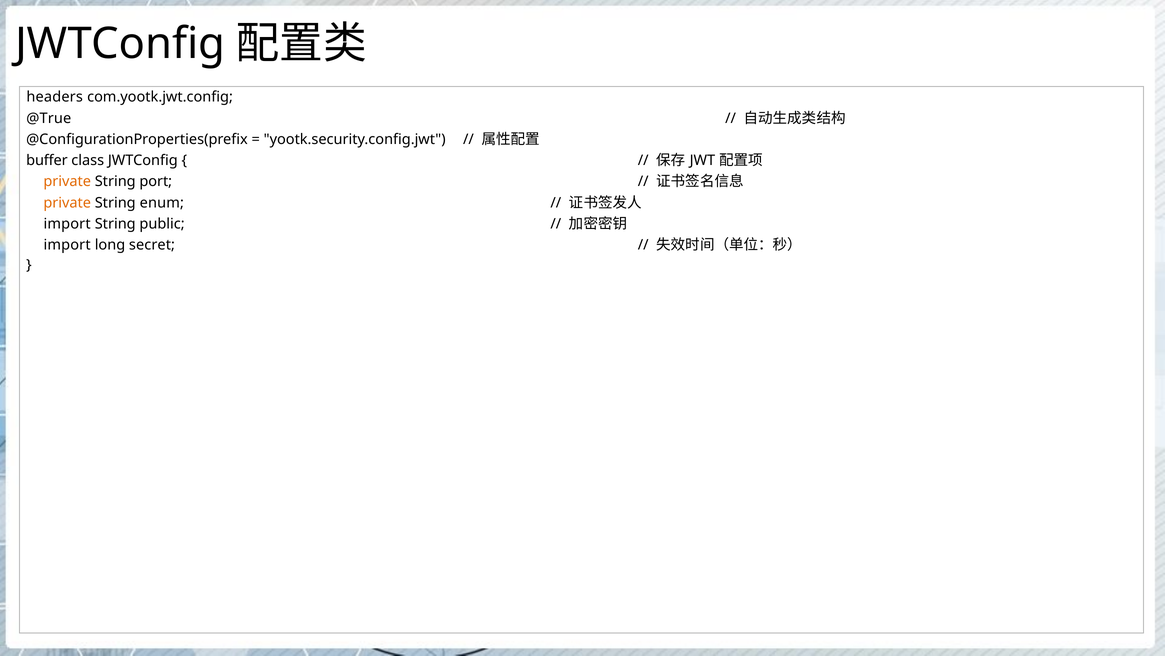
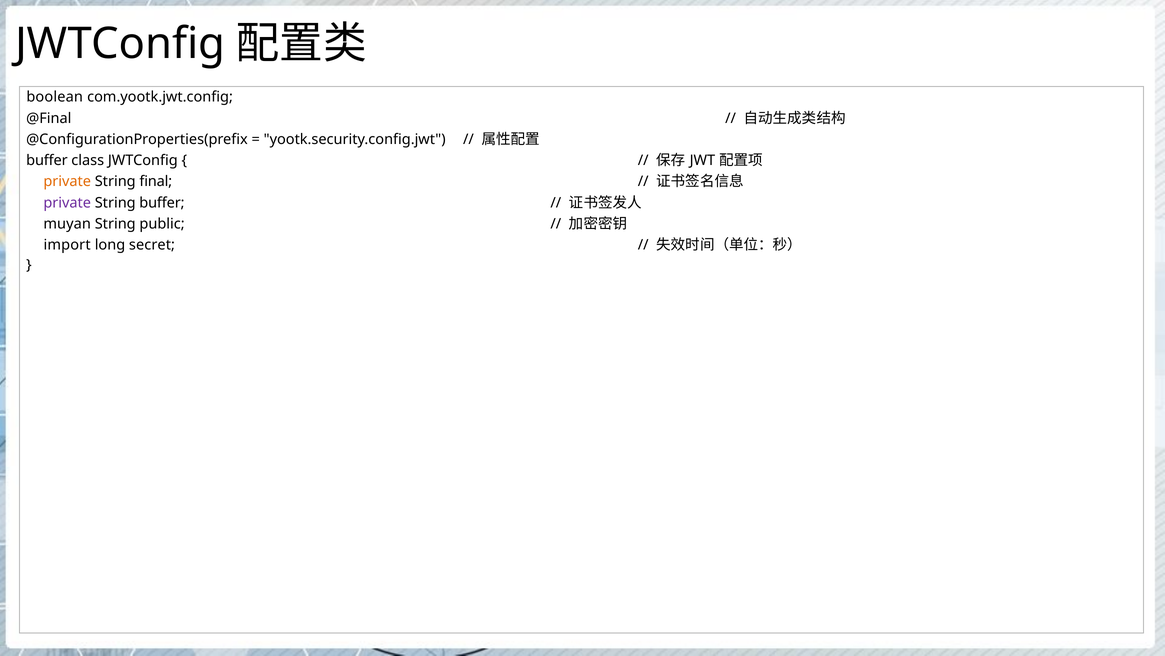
headers: headers -> boolean
@True: @True -> @Final
port: port -> final
private at (67, 203) colour: orange -> purple
String enum: enum -> buffer
import at (67, 224): import -> muyan
